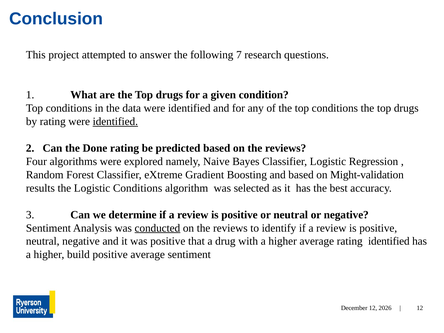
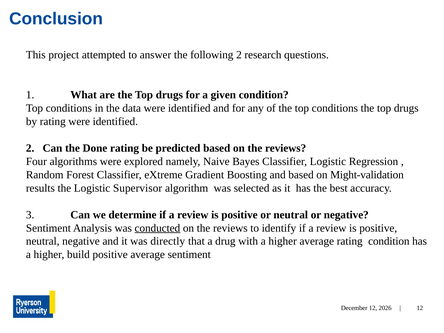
following 7: 7 -> 2
identified at (115, 121) underline: present -> none
Logistic Conditions: Conditions -> Supervisor
was positive: positive -> directly
rating identified: identified -> condition
